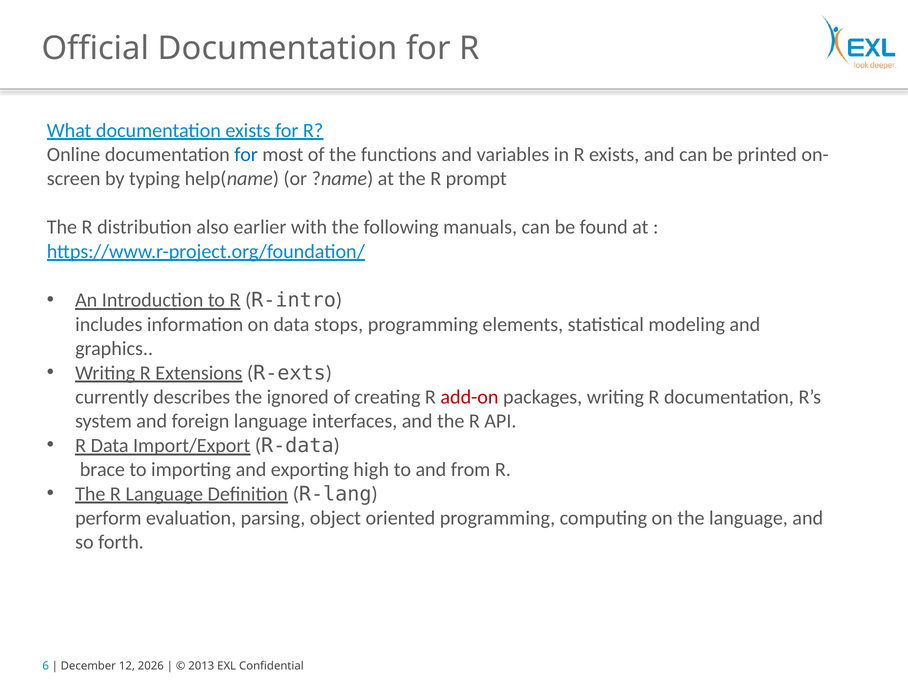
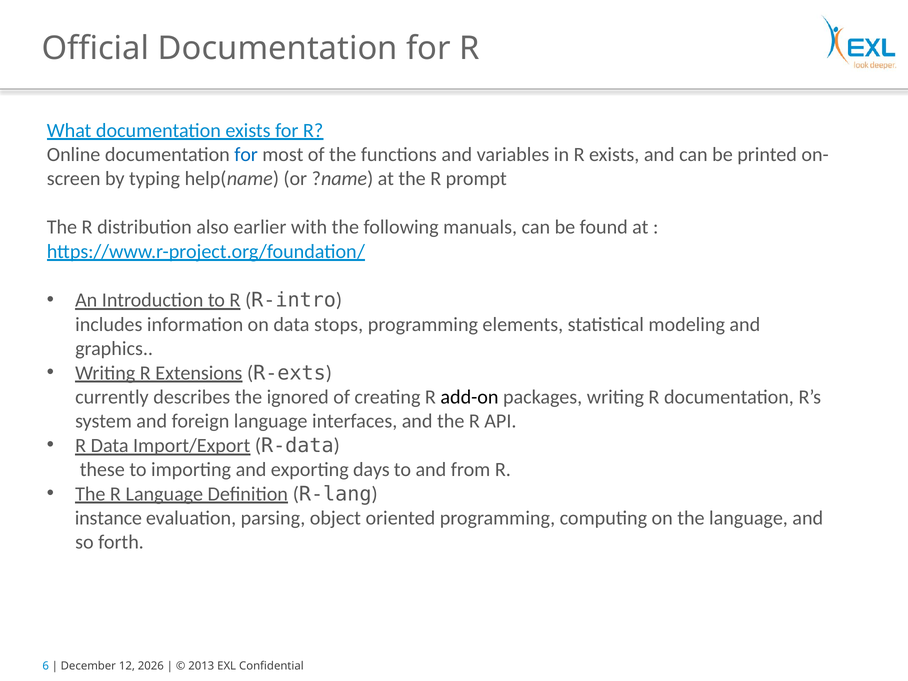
add-on colour: red -> black
brace: brace -> these
high: high -> days
perform: perform -> instance
